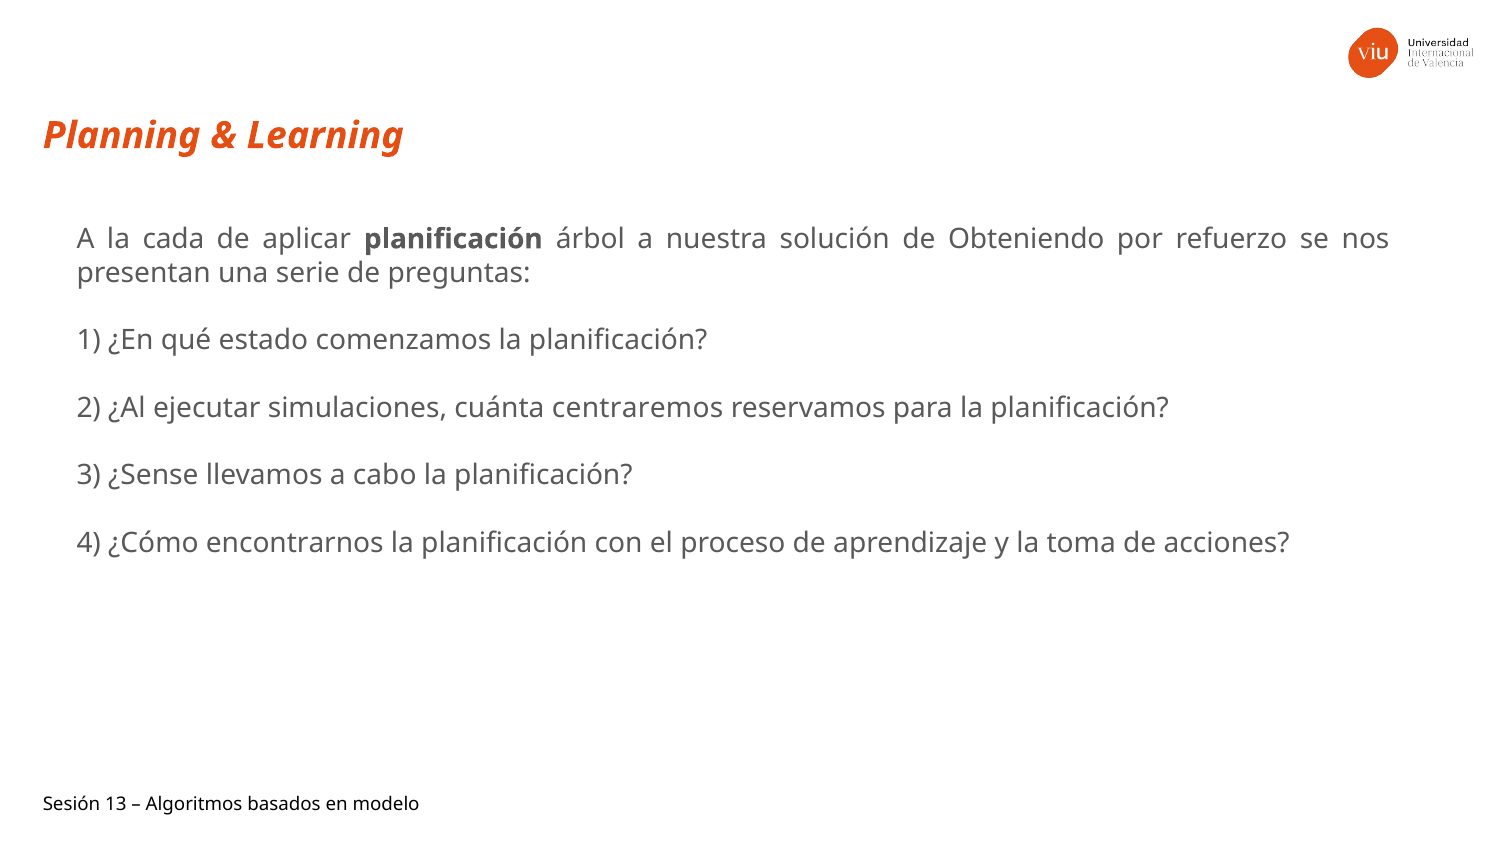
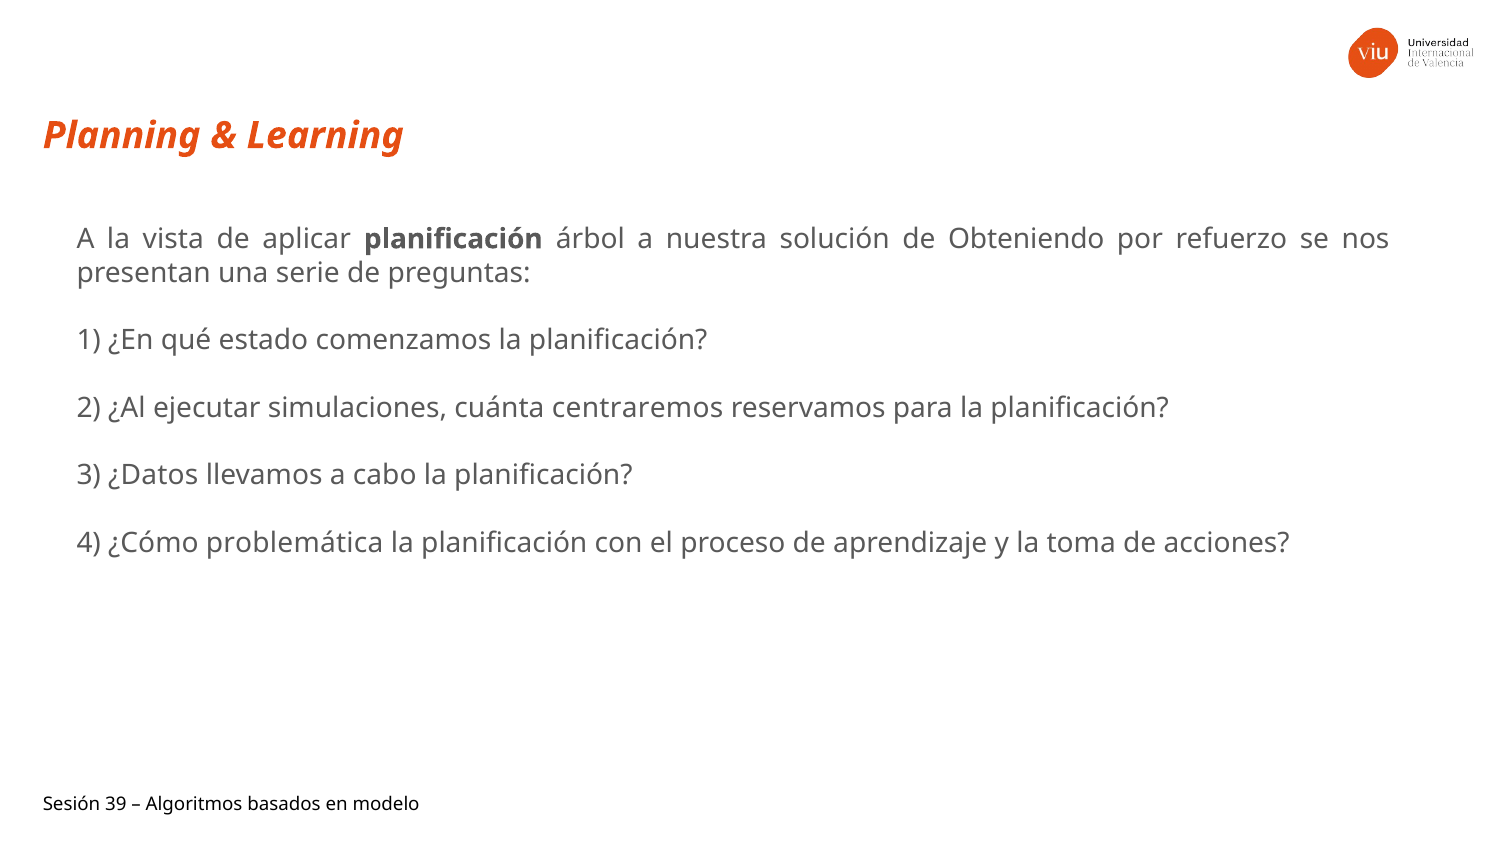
cada: cada -> vista
¿Sense: ¿Sense -> ¿Datos
encontrarnos: encontrarnos -> problemática
13: 13 -> 39
